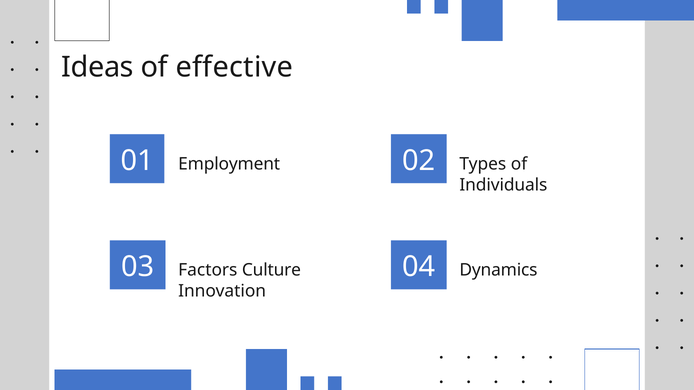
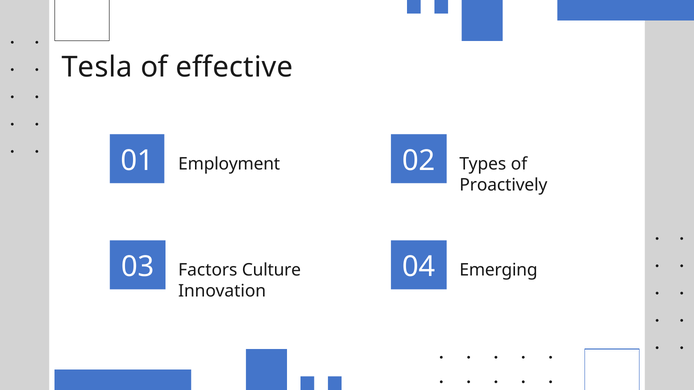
Ideas: Ideas -> Tesla
Individuals: Individuals -> Proactively
Dynamics: Dynamics -> Emerging
